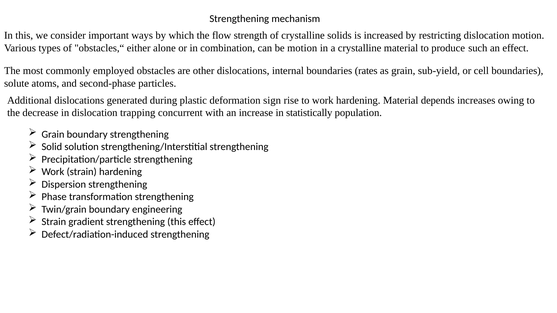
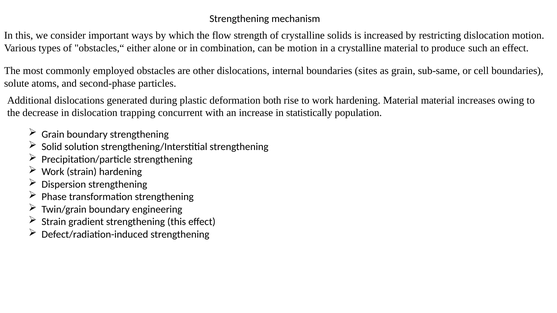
rates: rates -> sites
sub-yield: sub-yield -> sub-same
sign: sign -> both
Material depends: depends -> material
